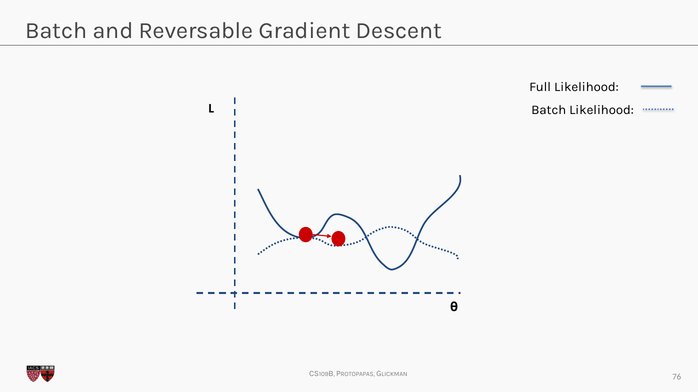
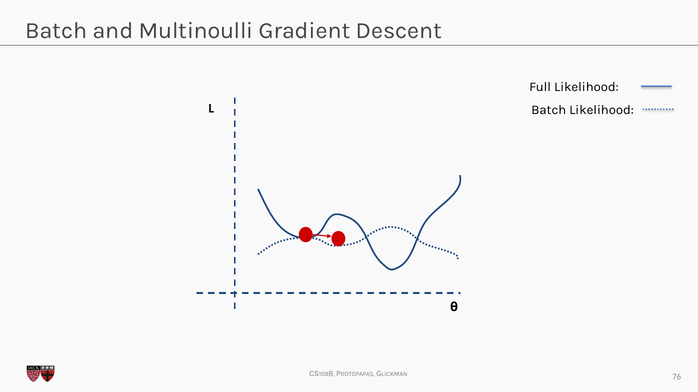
Reversable: Reversable -> Multinoulli
